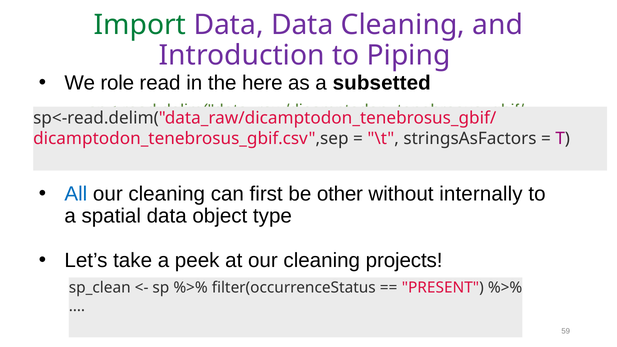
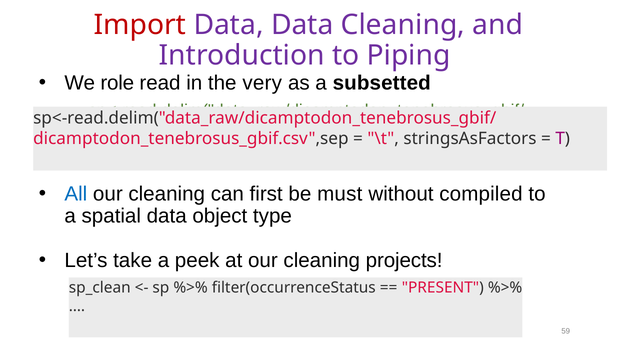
Import colour: green -> red
here: here -> very
other: other -> must
internally: internally -> compiled
